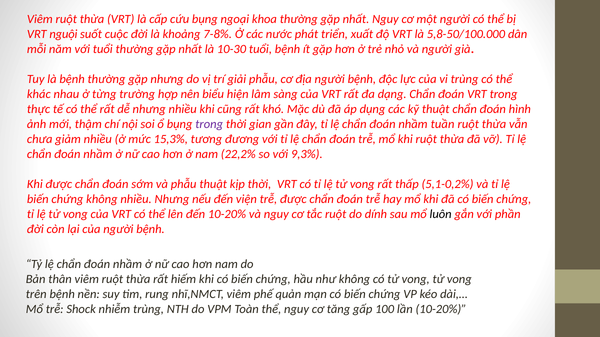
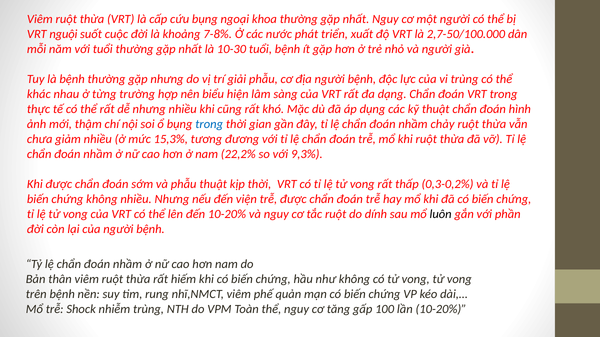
5,8-50/100.000: 5,8-50/100.000 -> 2,7-50/100.000
trong at (209, 124) colour: purple -> blue
tuần: tuần -> chảy
5,1-0,2%: 5,1-0,2% -> 0,3-0,2%
